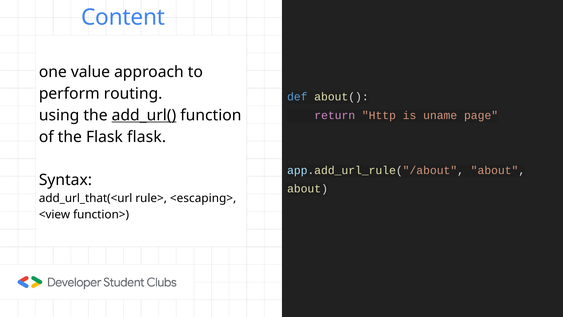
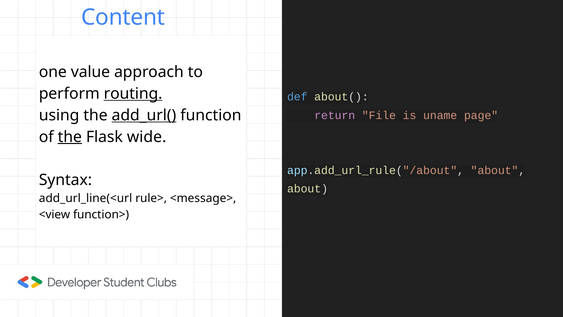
routing underline: none -> present
Http: Http -> File
the at (70, 137) underline: none -> present
Flask flask: flask -> wide
add_url_that(<url: add_url_that(<url -> add_url_line(<url
<escaping>: <escaping> -> <message>
